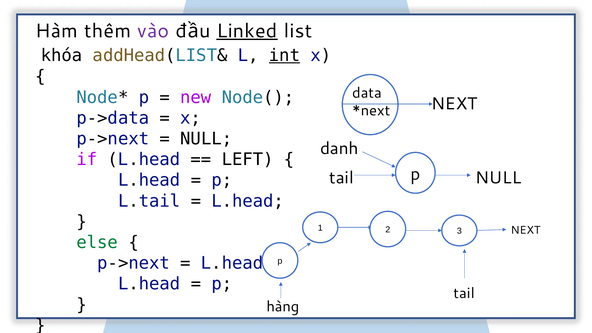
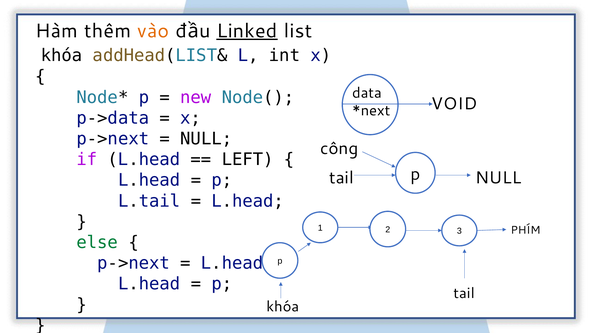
vào colour: purple -> orange
int underline: present -> none
NEXT at (454, 104): NEXT -> VOID
danh: danh -> công
1 NEXT: NEXT -> PHÍM
hàng at (283, 307): hàng -> khóa
